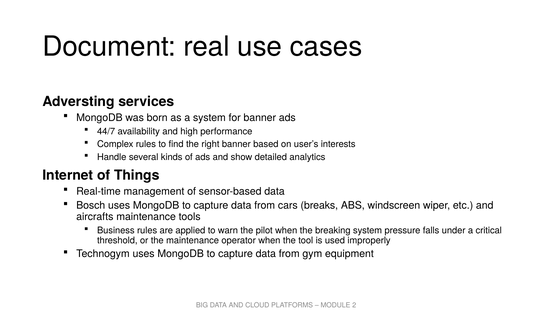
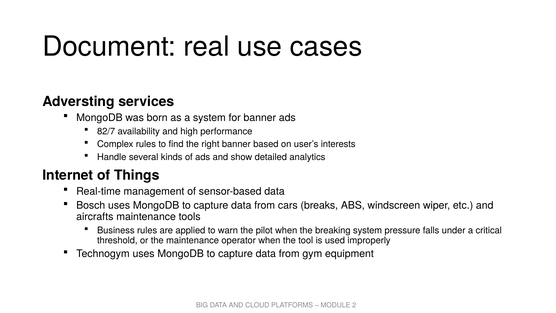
44/7: 44/7 -> 82/7
